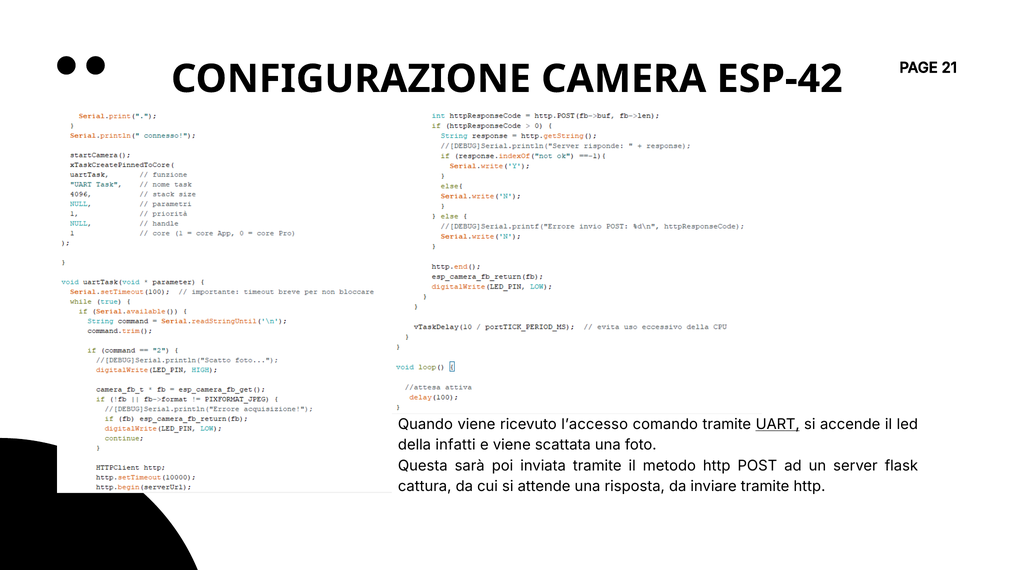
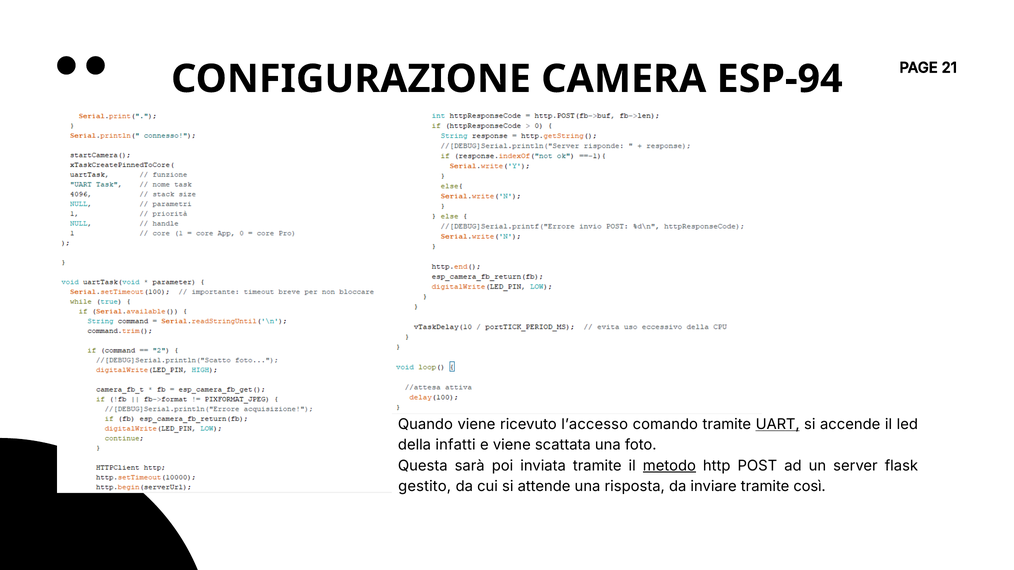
ESP-42: ESP-42 -> ESP-94
metodo underline: none -> present
cattura: cattura -> gestito
tramite http: http -> così
